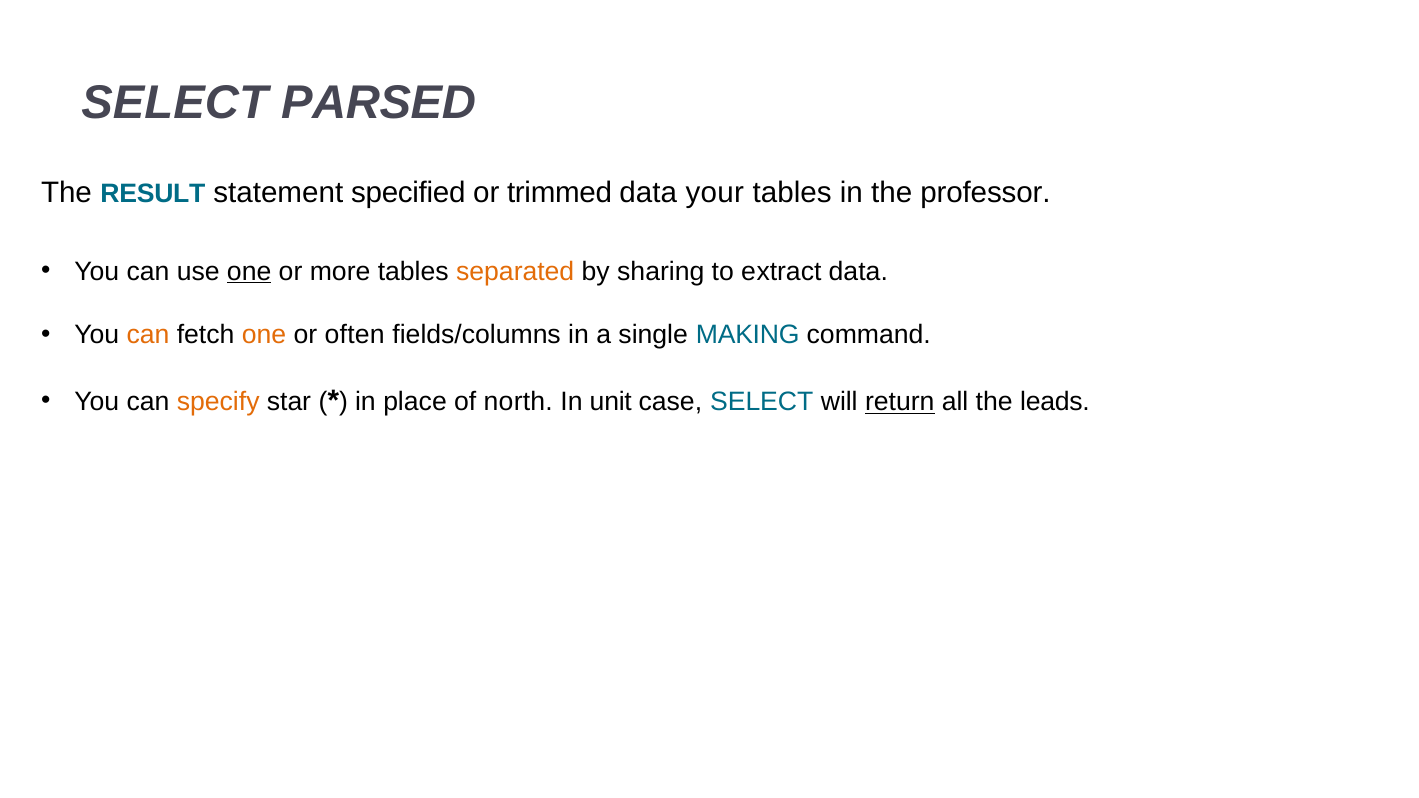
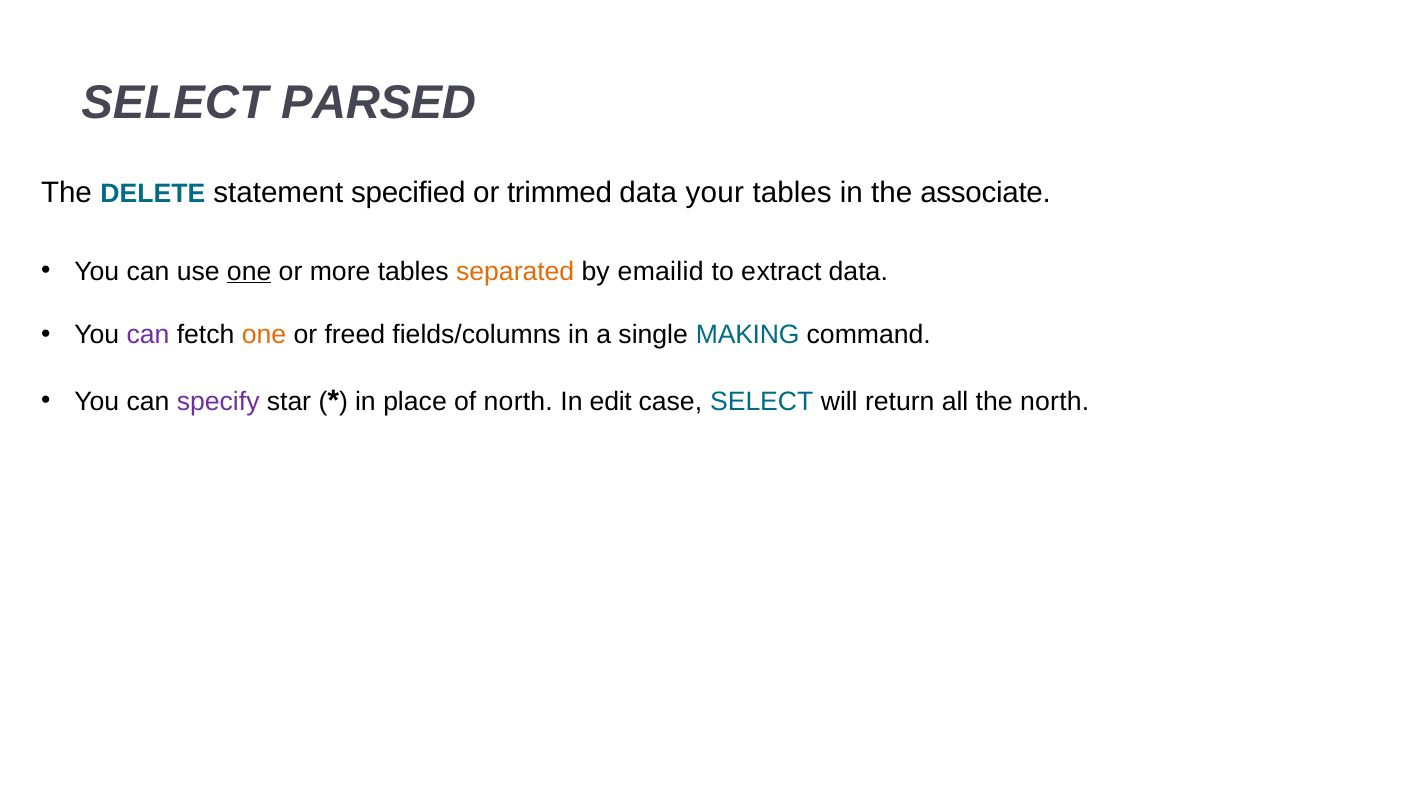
RESULT: RESULT -> DELETE
professor: professor -> associate
sharing: sharing -> emailid
can at (148, 335) colour: orange -> purple
often: often -> freed
specify colour: orange -> purple
unit: unit -> edit
return underline: present -> none
the leads: leads -> north
